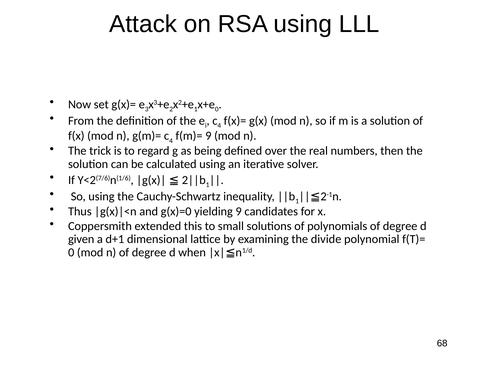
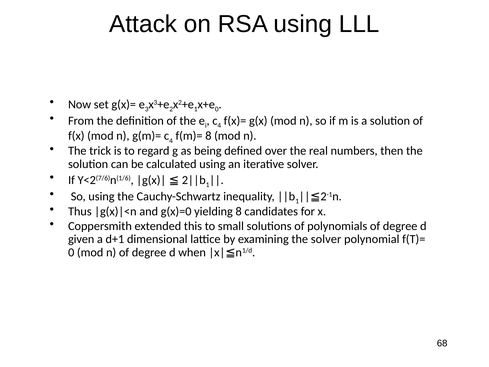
f(m)= 9: 9 -> 8
yielding 9: 9 -> 8
the divide: divide -> solver
